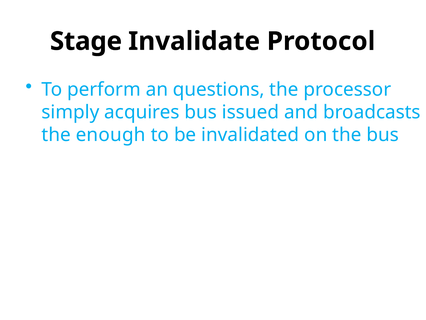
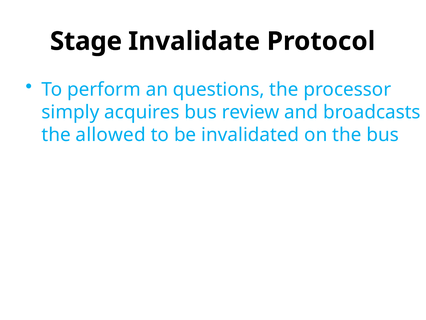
issued: issued -> review
enough: enough -> allowed
